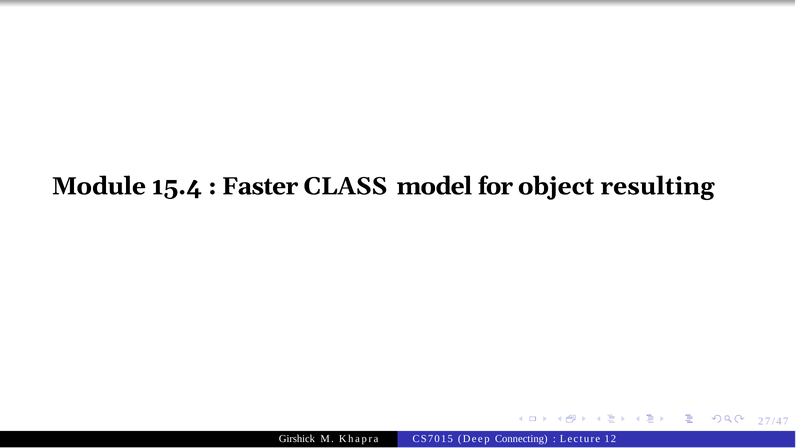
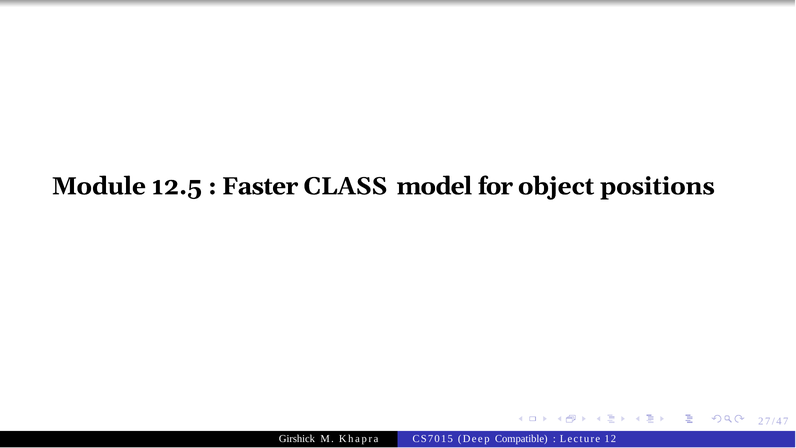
15.4: 15.4 -> 12.5
resulting: resulting -> positions
Connecting: Connecting -> Compatible
